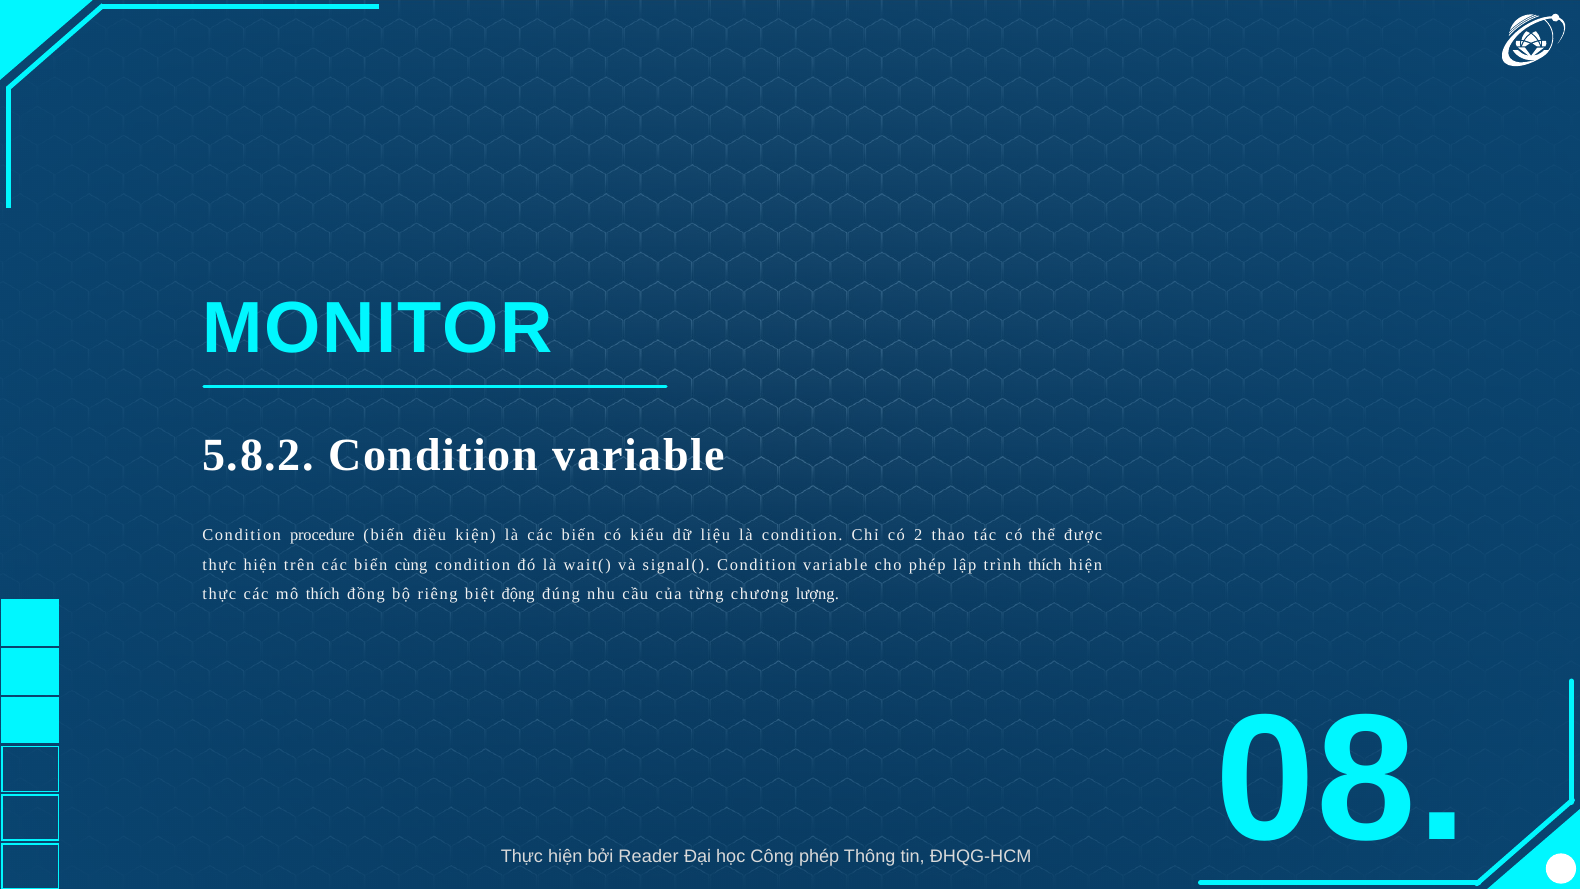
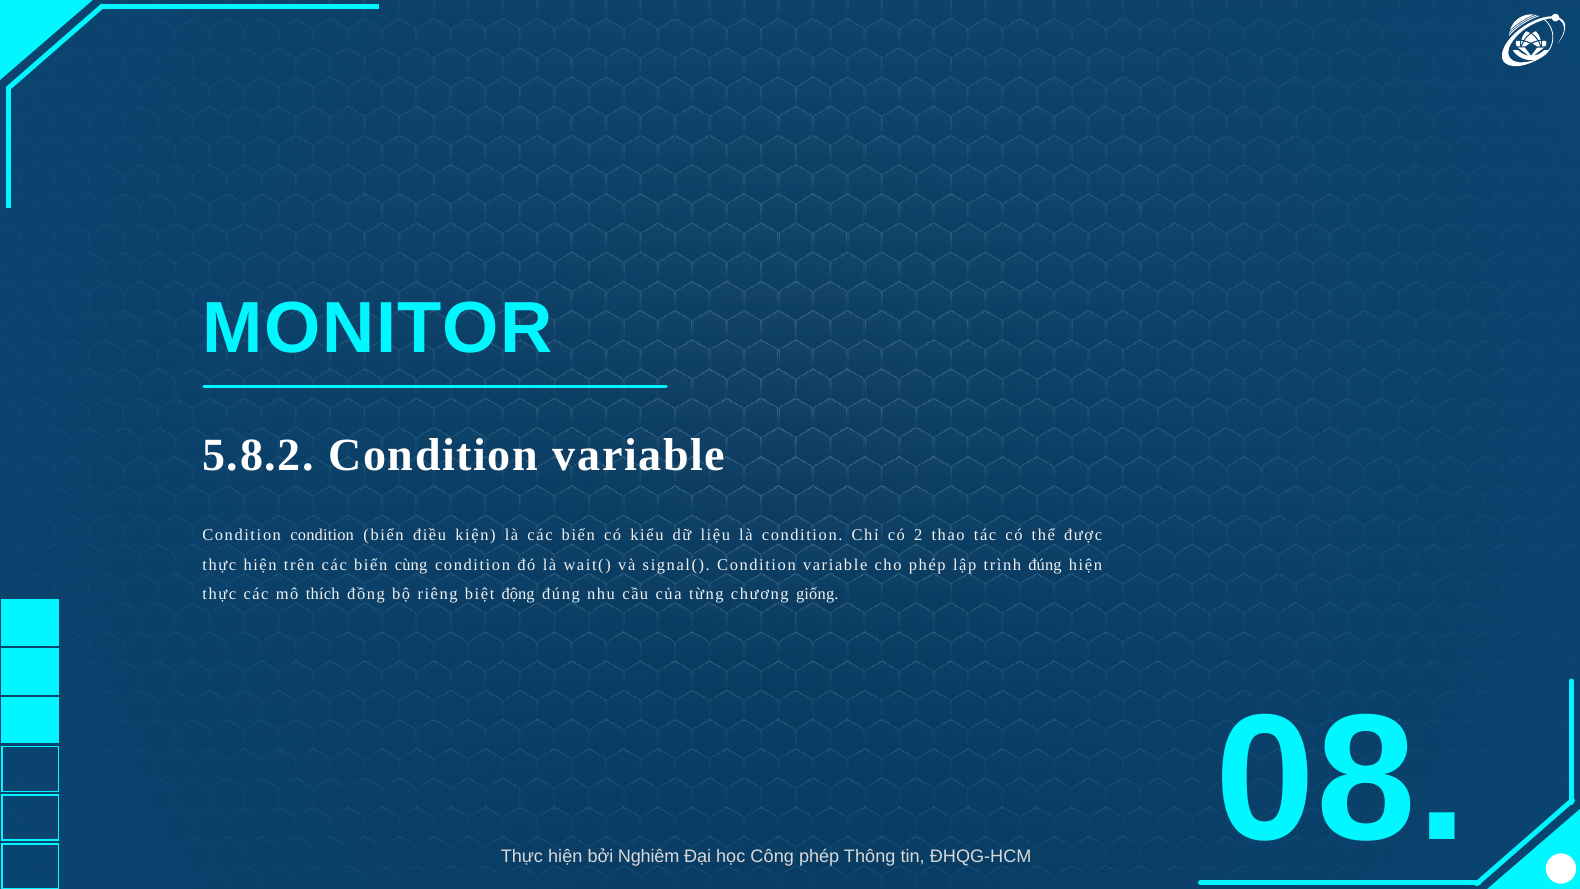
Condition procedure: procedure -> condition
trình thích: thích -> đúng
lượng: lượng -> giống
Reader: Reader -> Nghiêm
